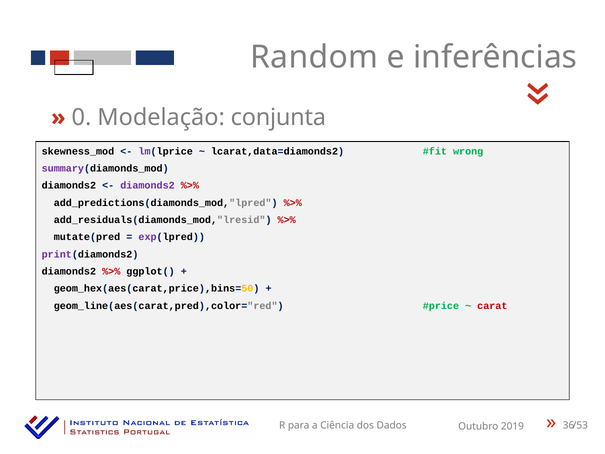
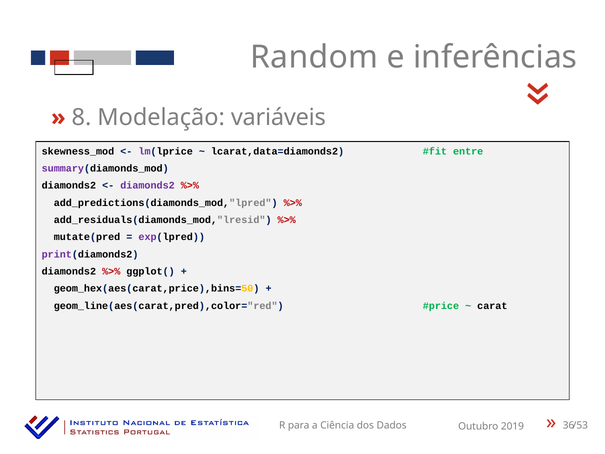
0: 0 -> 8
conjunta: conjunta -> variáveis
wrong: wrong -> entre
carat colour: red -> black
